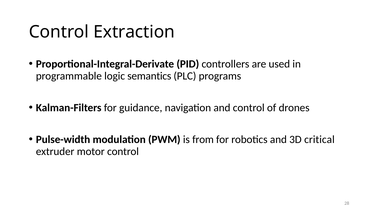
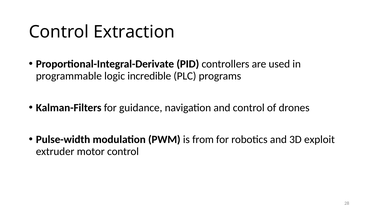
semantics: semantics -> incredible
critical: critical -> exploit
